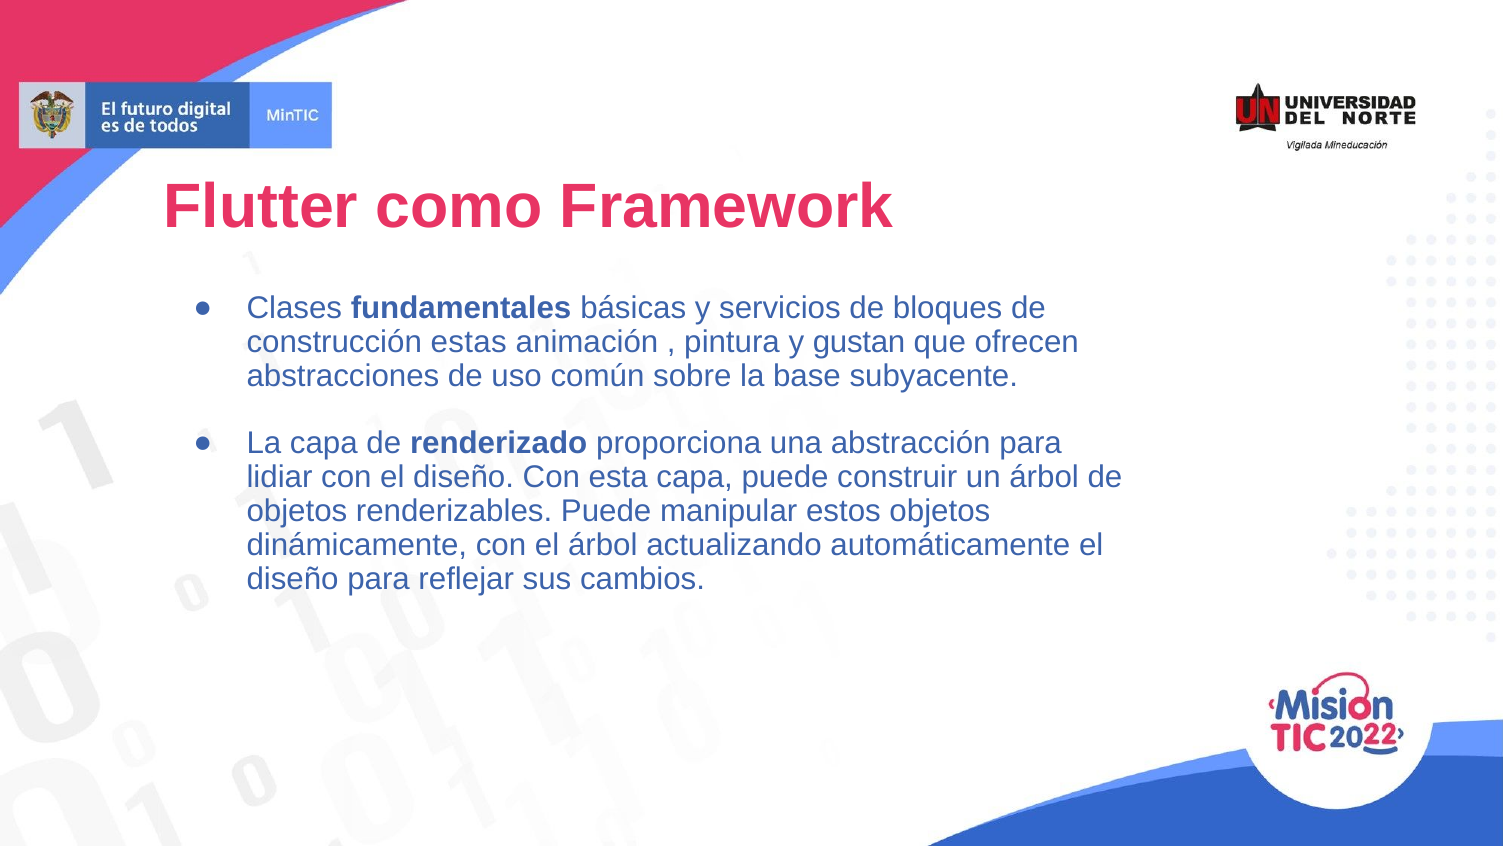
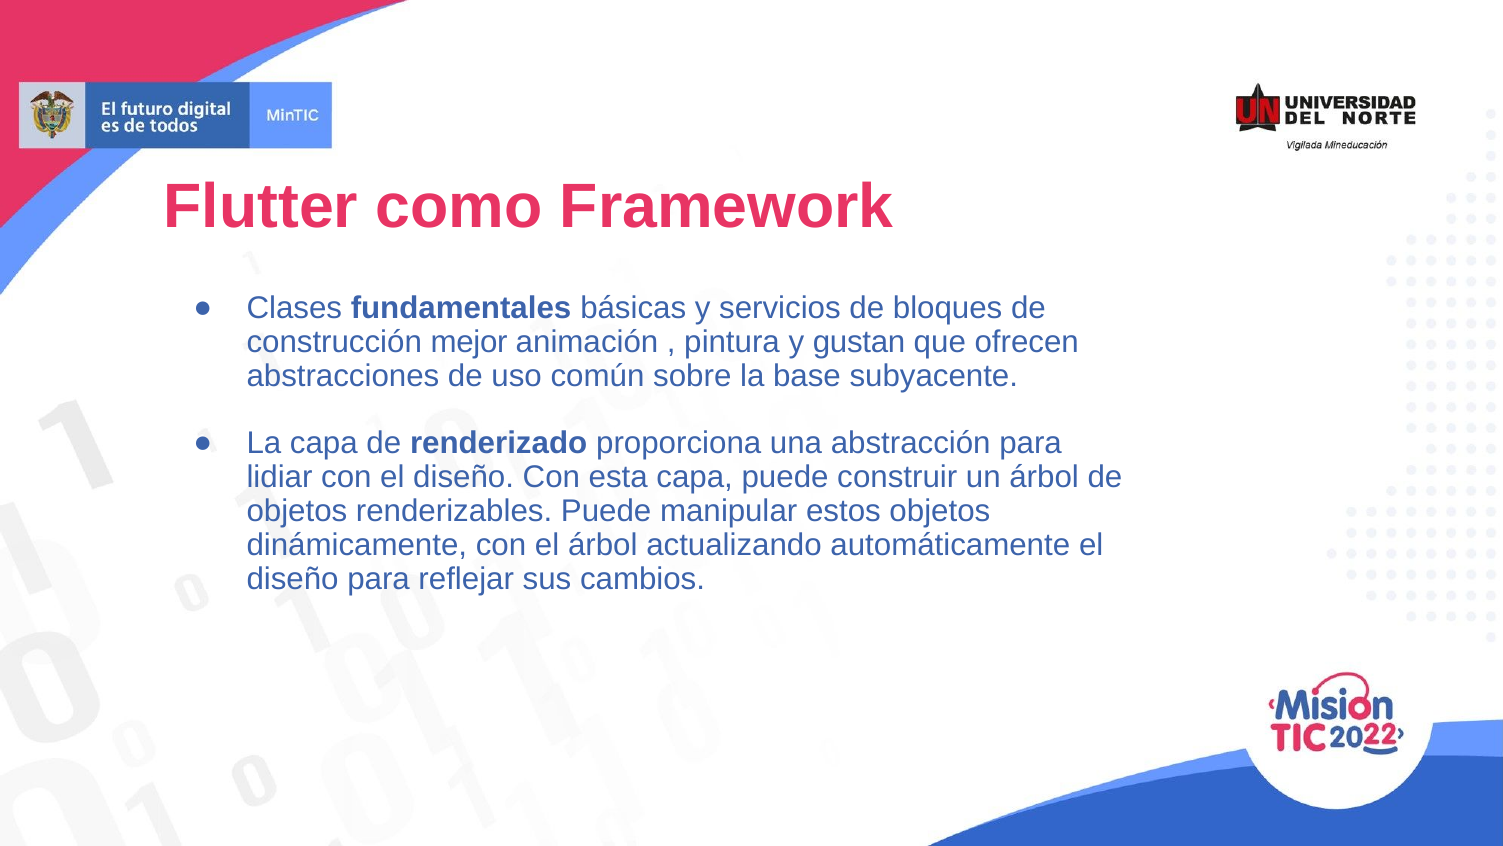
estas: estas -> mejor
